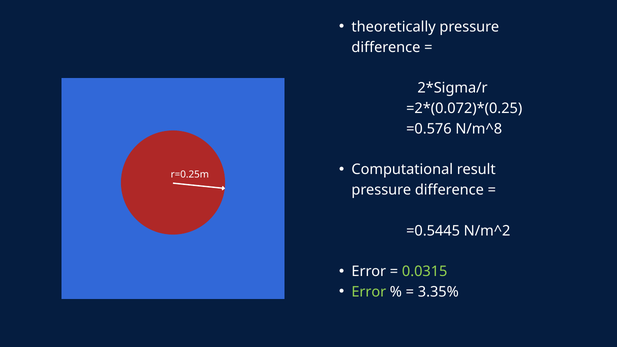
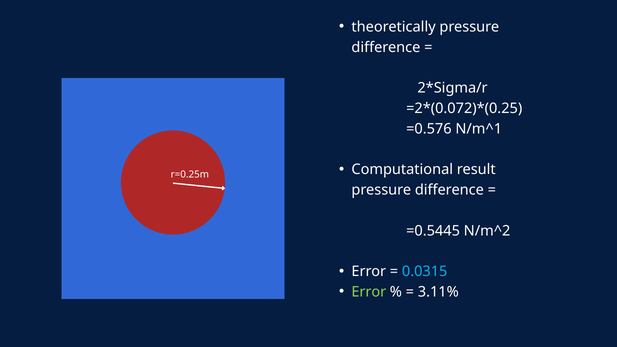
N/m^8: N/m^8 -> N/m^1
0.0315 colour: light green -> light blue
3.35%: 3.35% -> 3.11%
